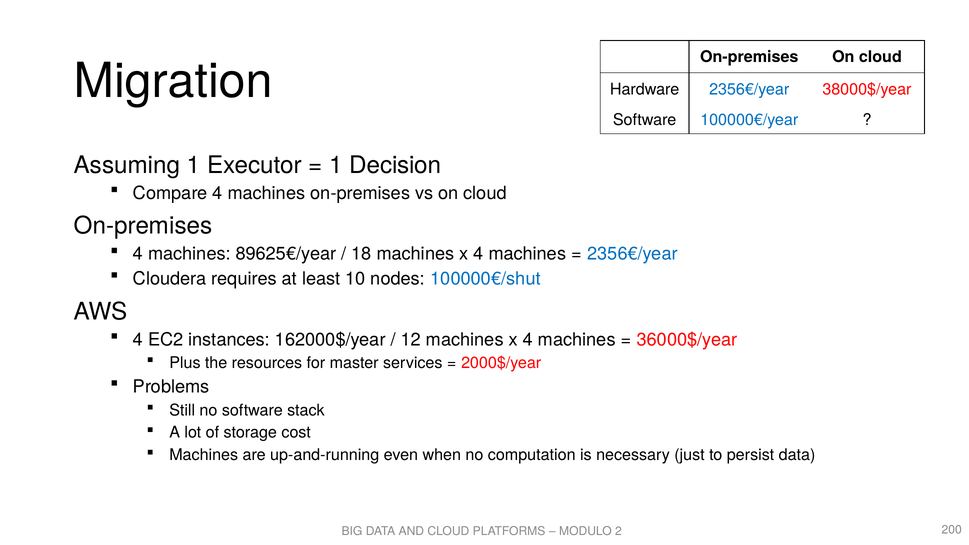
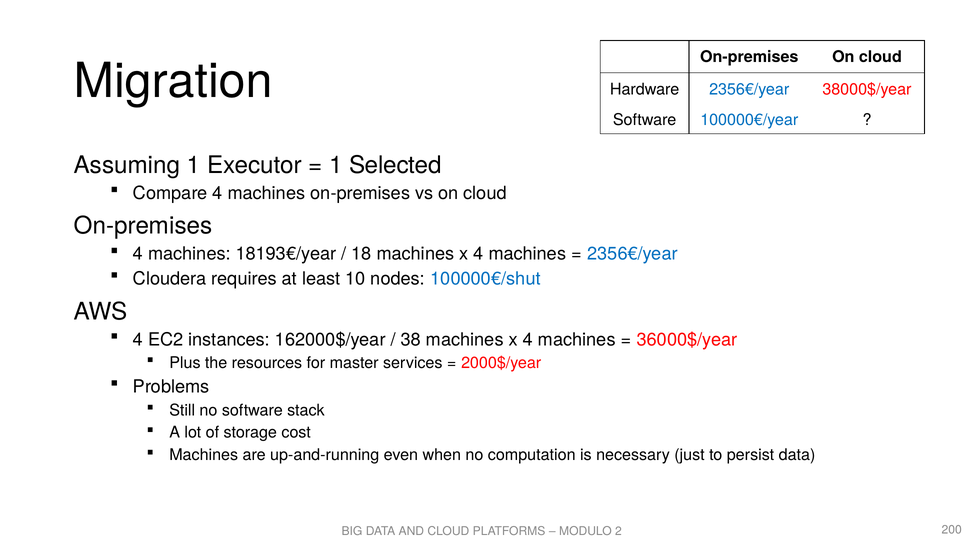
Decision: Decision -> Selected
89625€/year: 89625€/year -> 18193€/year
12: 12 -> 38
